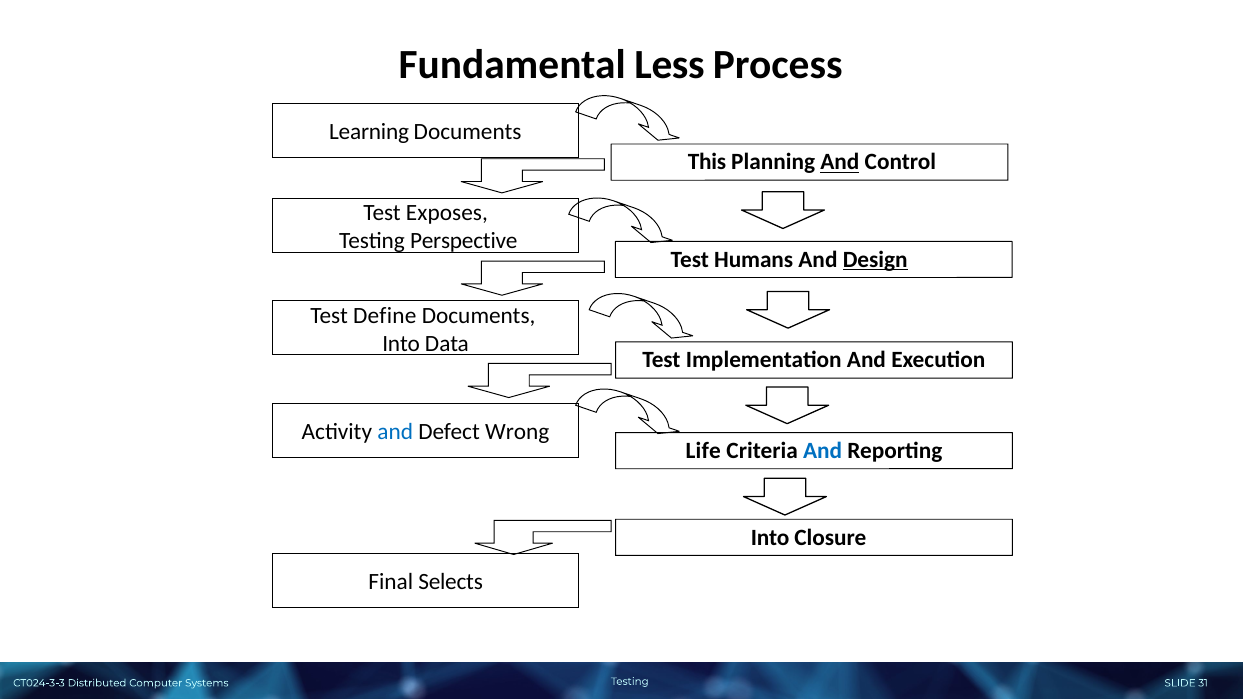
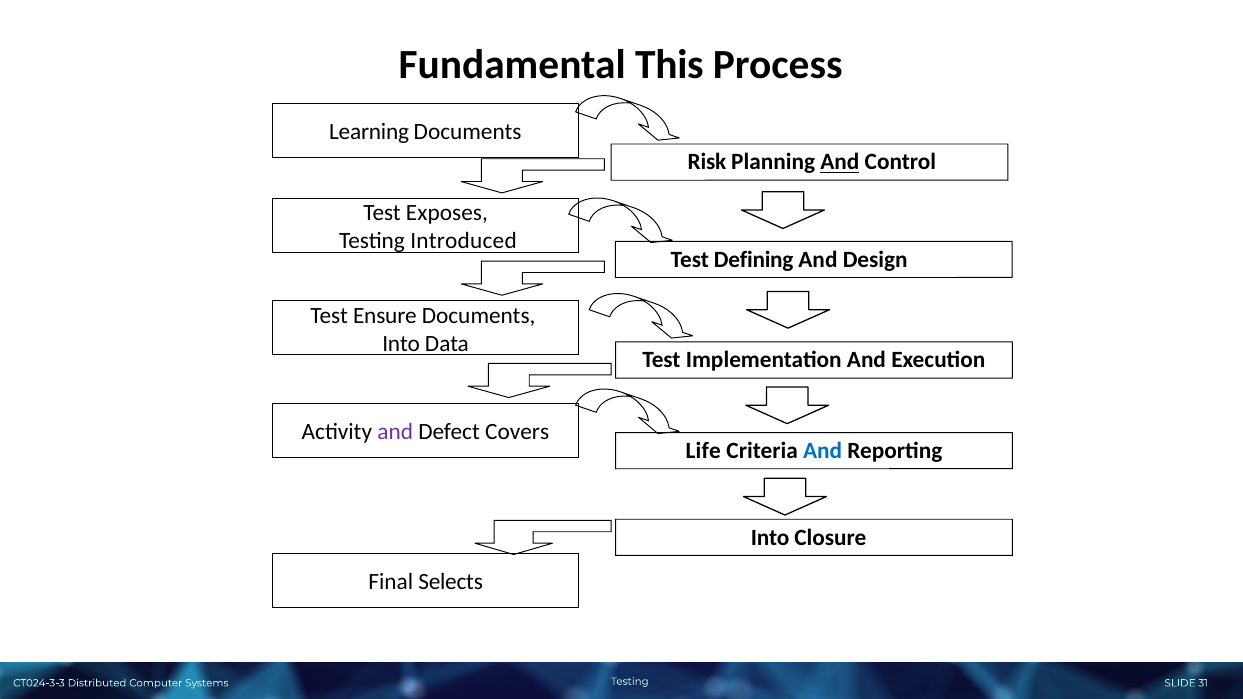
Less: Less -> This
This: This -> Risk
Perspective: Perspective -> Introduced
Humans: Humans -> Defining
Design underline: present -> none
Define: Define -> Ensure
and at (395, 432) colour: blue -> purple
Wrong: Wrong -> Covers
